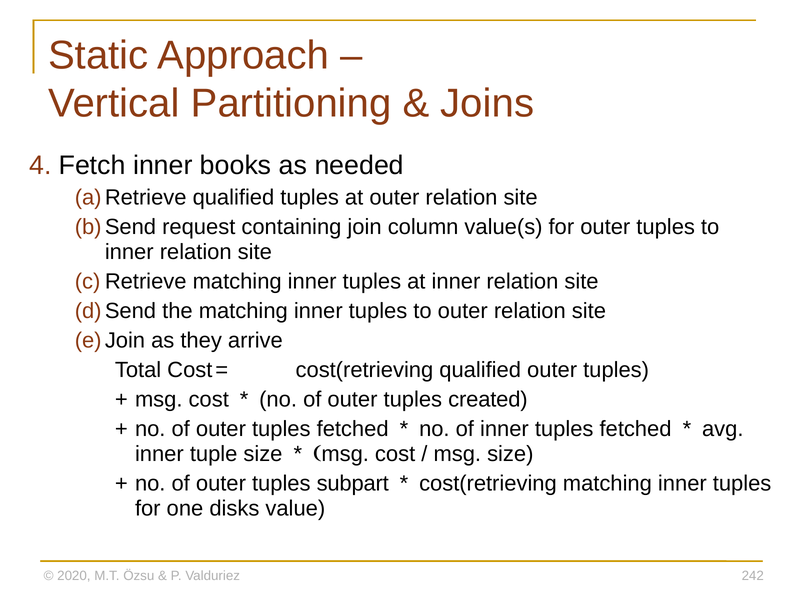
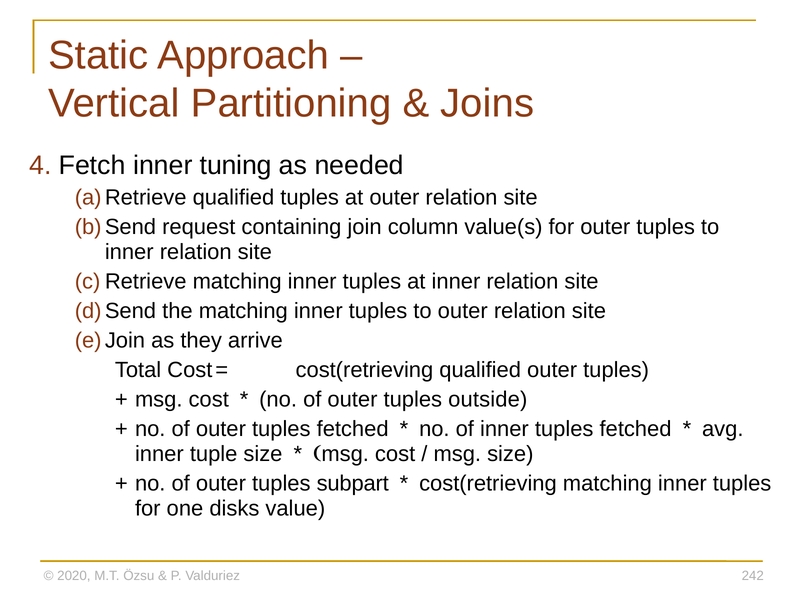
books: books -> tuning
created: created -> outside
